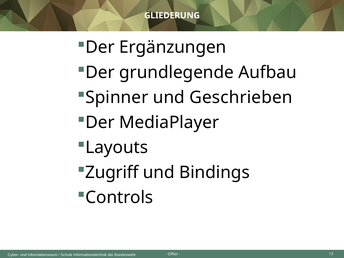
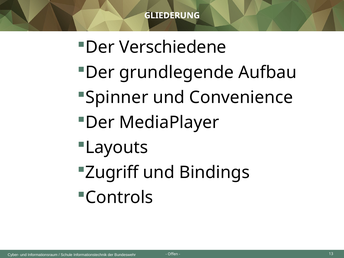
Ergänzungen: Ergänzungen -> Verschiedene
Geschrieben: Geschrieben -> Convenience
